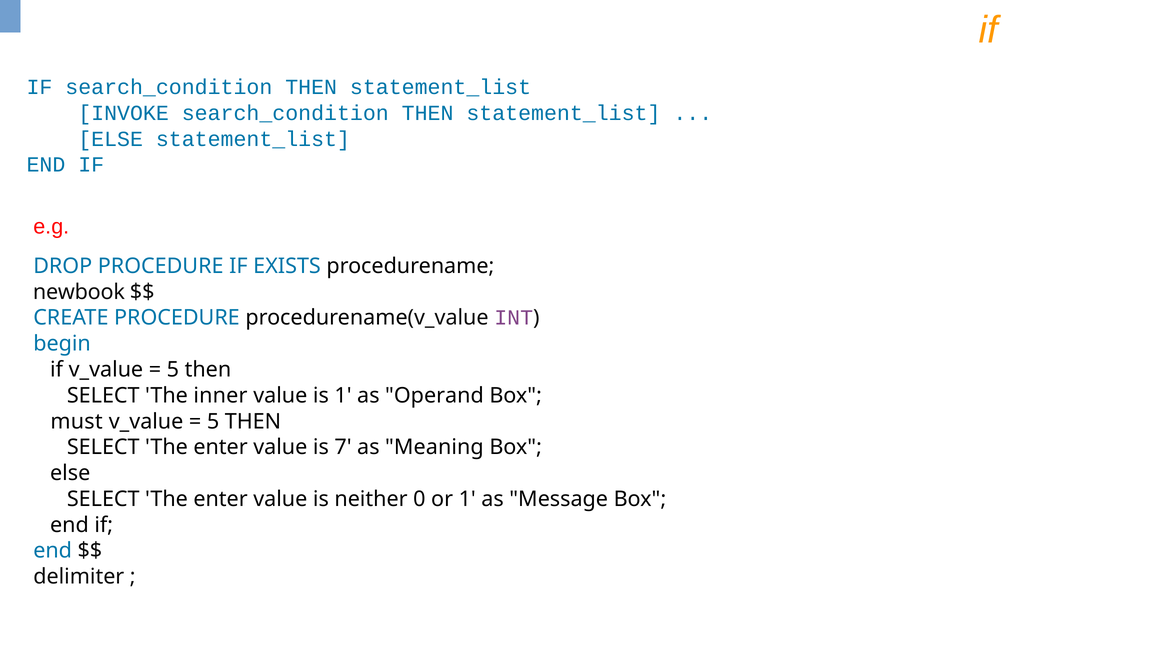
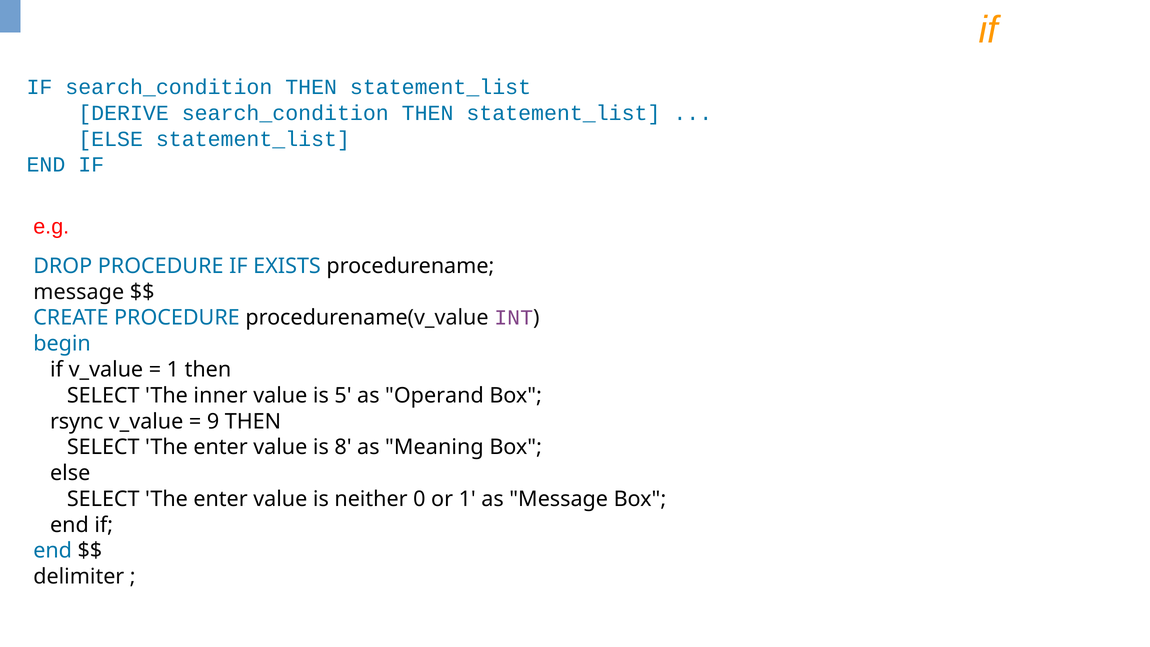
INVOKE: INVOKE -> DERIVE
newbook at (79, 292): newbook -> message
5 at (173, 370): 5 -> 1
is 1: 1 -> 5
must: must -> rsync
5 at (213, 421): 5 -> 9
7: 7 -> 8
